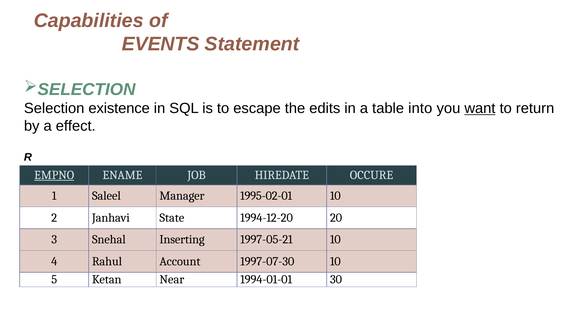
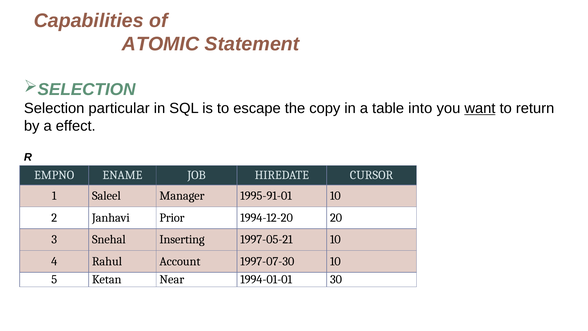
EVENTS: EVENTS -> ATOMIC
existence: existence -> particular
edits: edits -> copy
EMPNO underline: present -> none
OCCURE: OCCURE -> CURSOR
1995-02-01: 1995-02-01 -> 1995-91-01
State: State -> Prior
